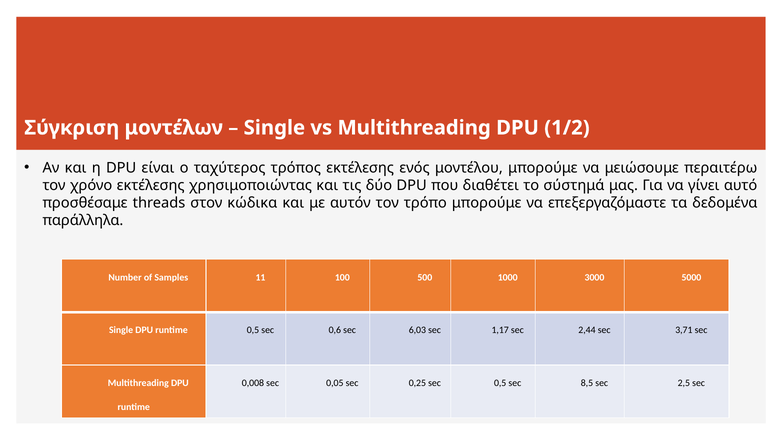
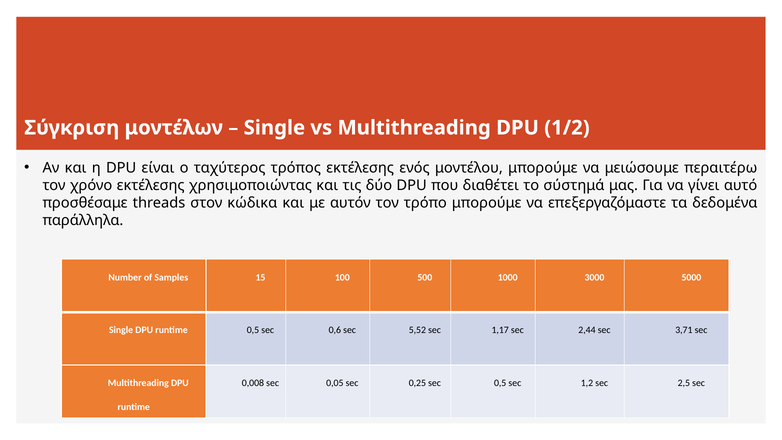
11: 11 -> 15
6,03: 6,03 -> 5,52
8,5: 8,5 -> 1,2
